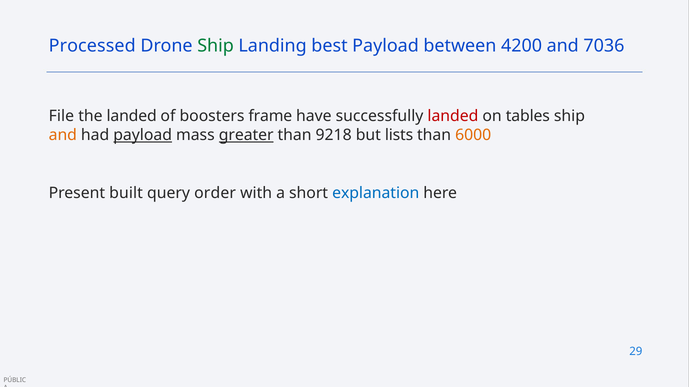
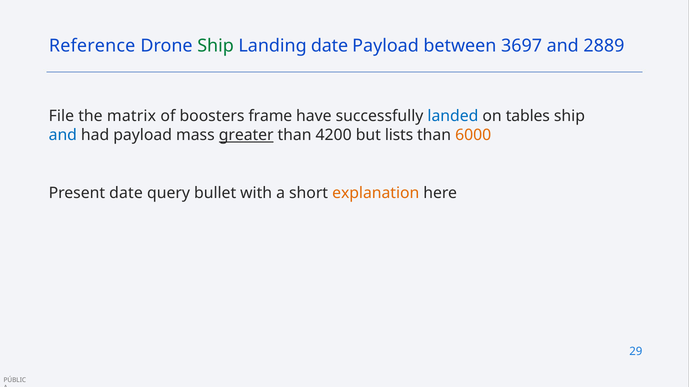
Processed: Processed -> Reference
Landing best: best -> date
4200: 4200 -> 3697
7036: 7036 -> 2889
the landed: landed -> matrix
landed at (453, 116) colour: red -> blue
and at (63, 135) colour: orange -> blue
payload at (143, 135) underline: present -> none
9218: 9218 -> 4200
Present built: built -> date
order: order -> bullet
explanation colour: blue -> orange
